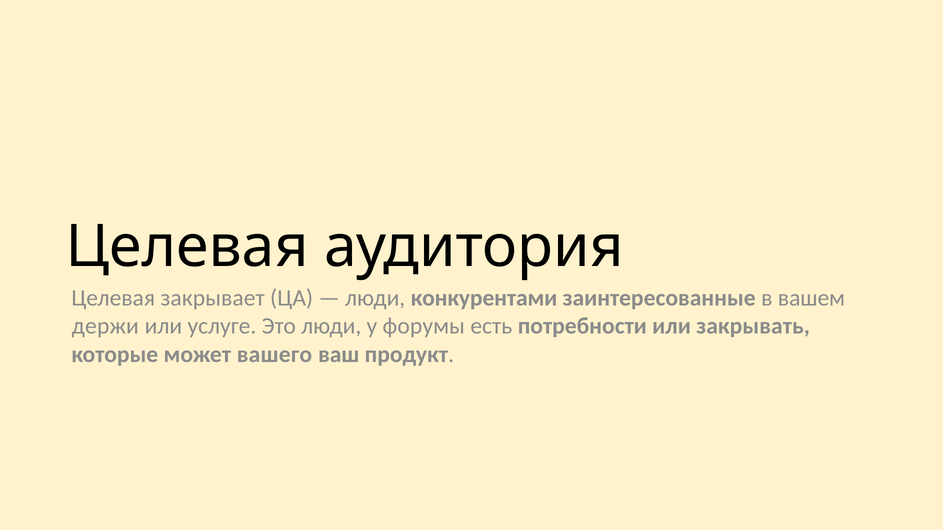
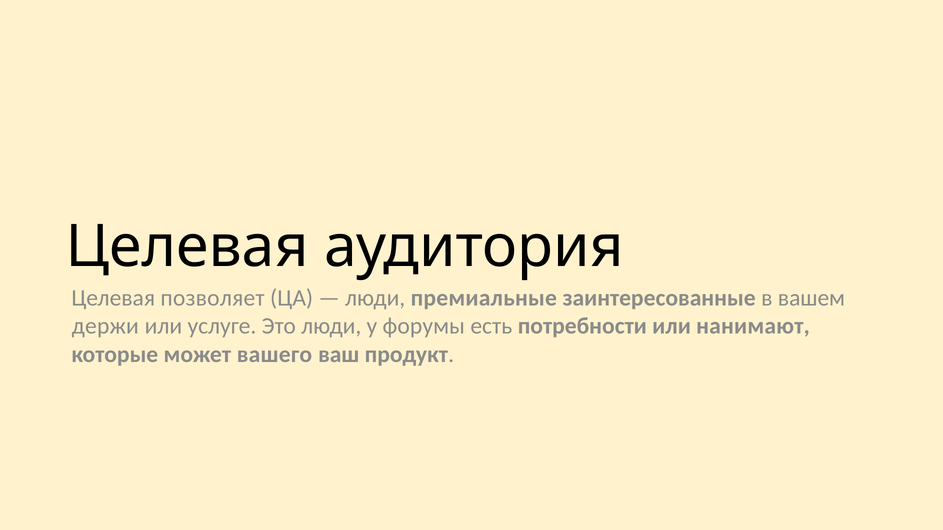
закрывает: закрывает -> позволяет
конкурентами: конкурентами -> премиальные
закрывать: закрывать -> нанимают
